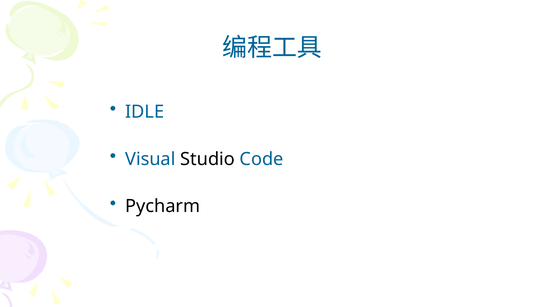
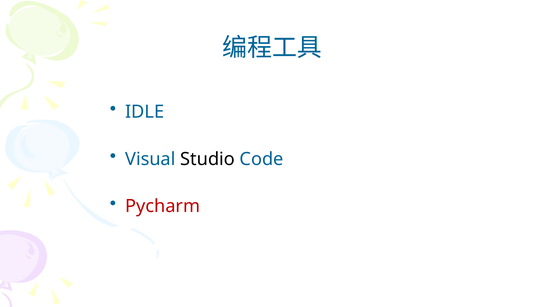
Pycharm colour: black -> red
